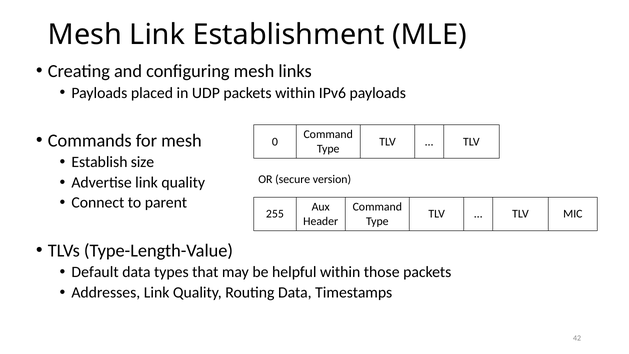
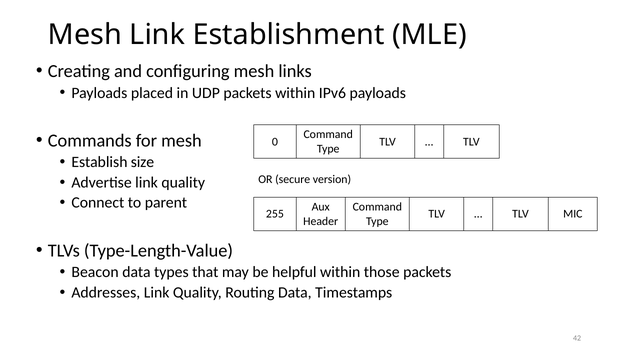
Default: Default -> Beacon
